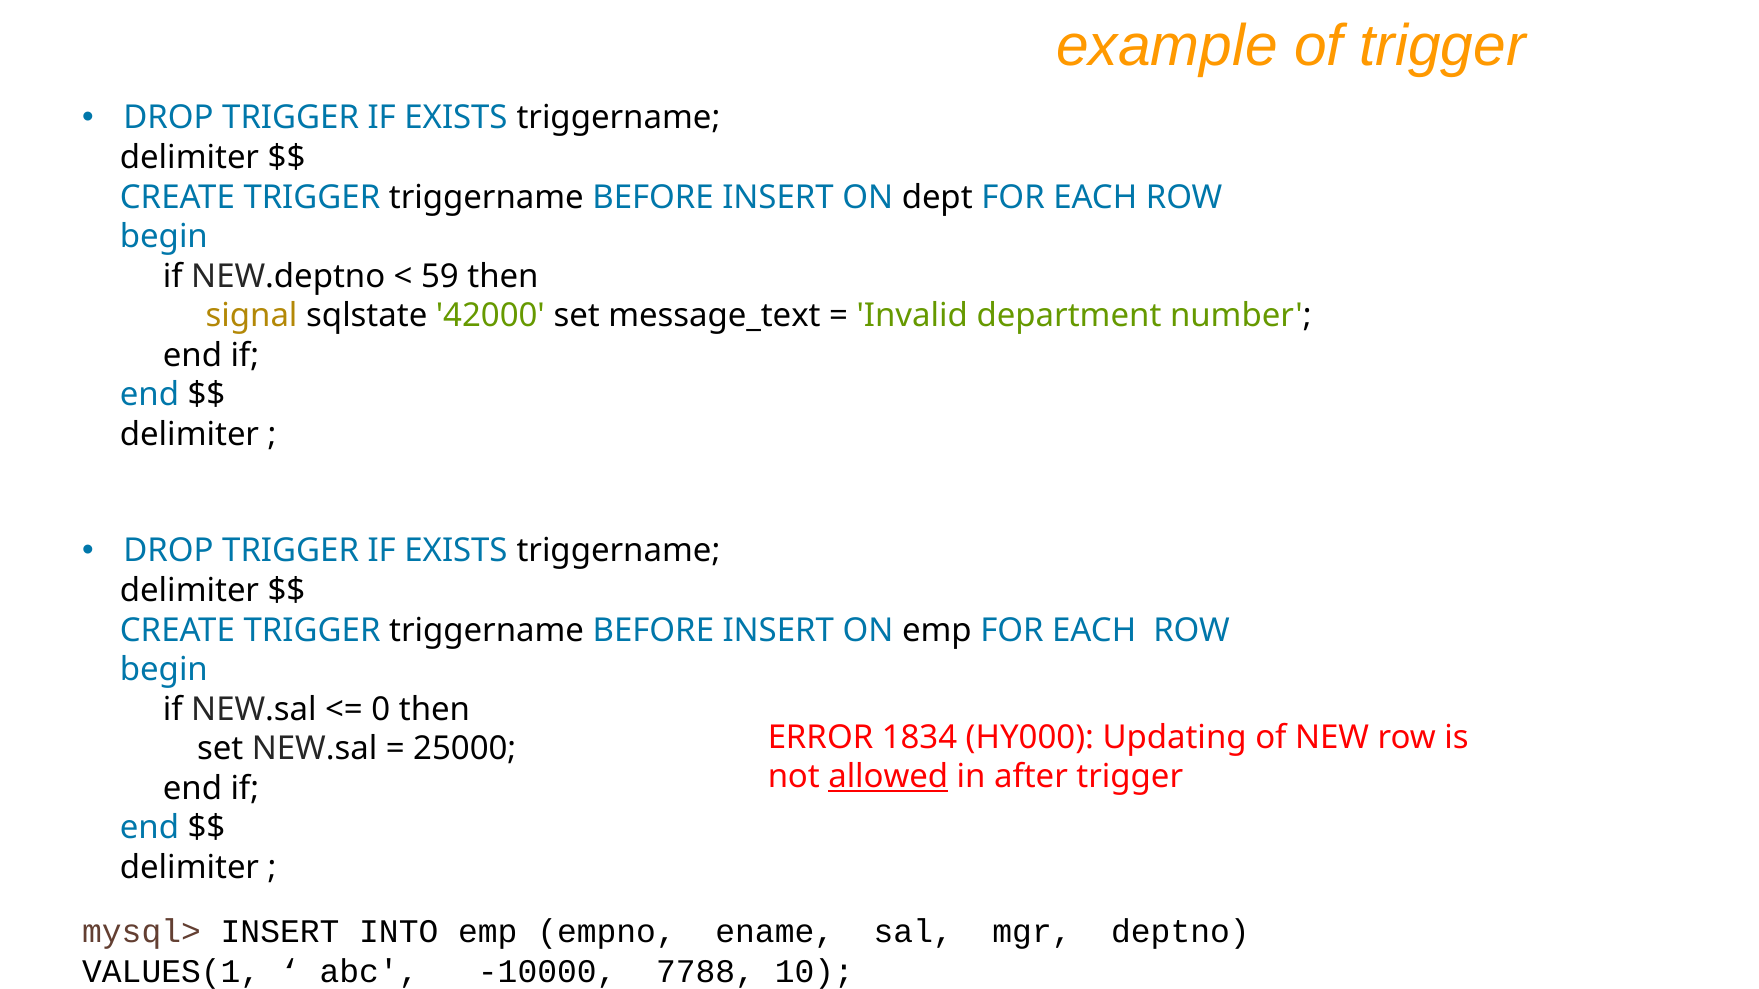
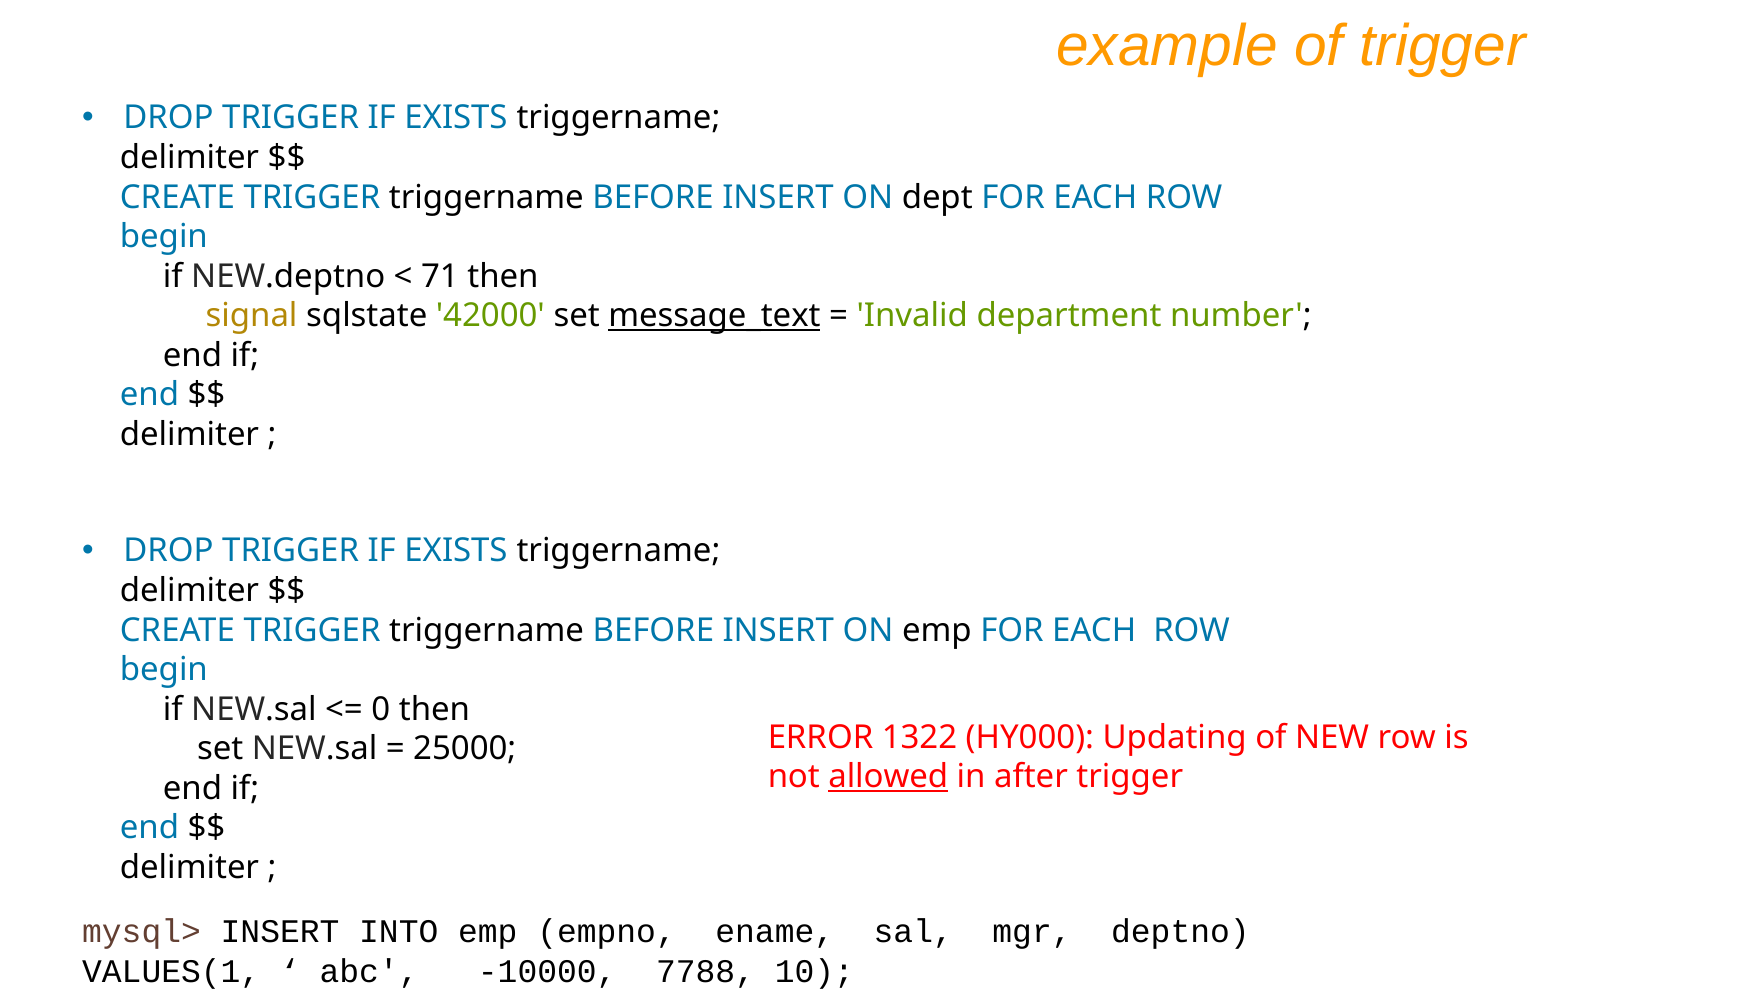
59: 59 -> 71
message_text underline: none -> present
1834: 1834 -> 1322
